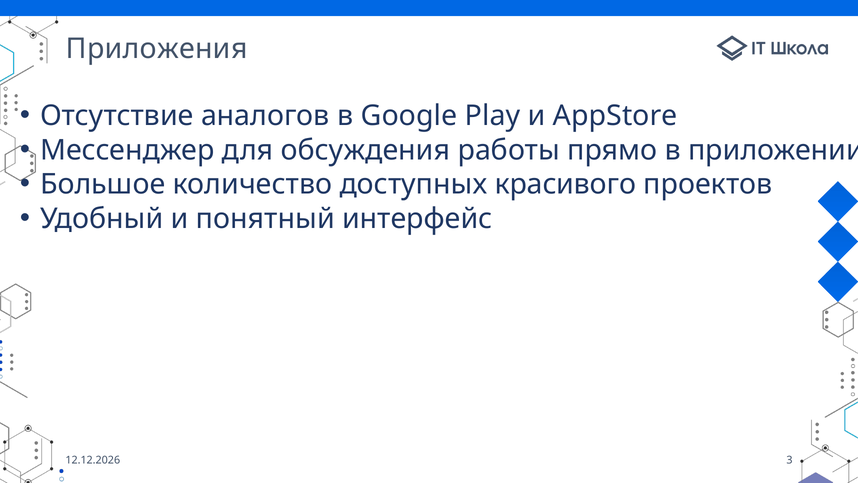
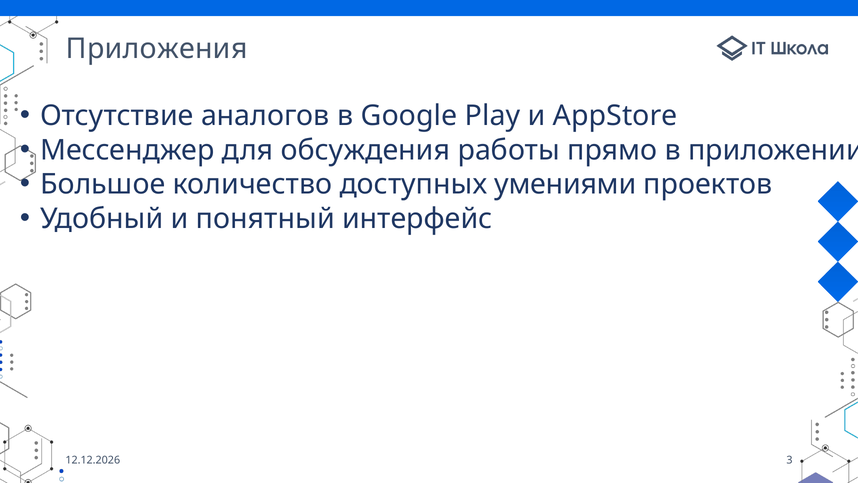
красивого: красивого -> умениями
